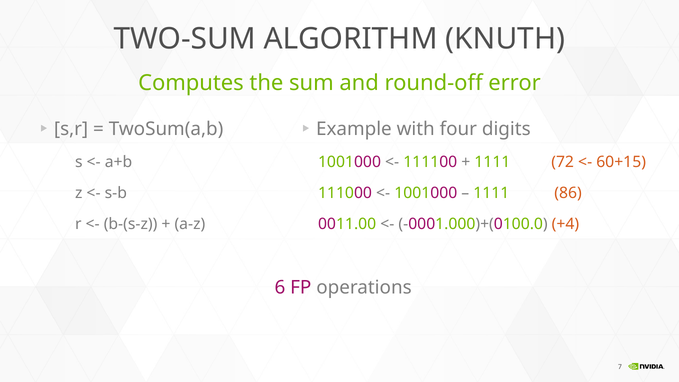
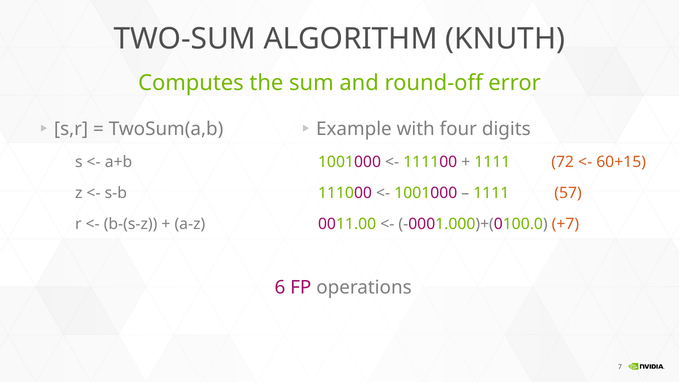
86: 86 -> 57
+4: +4 -> +7
